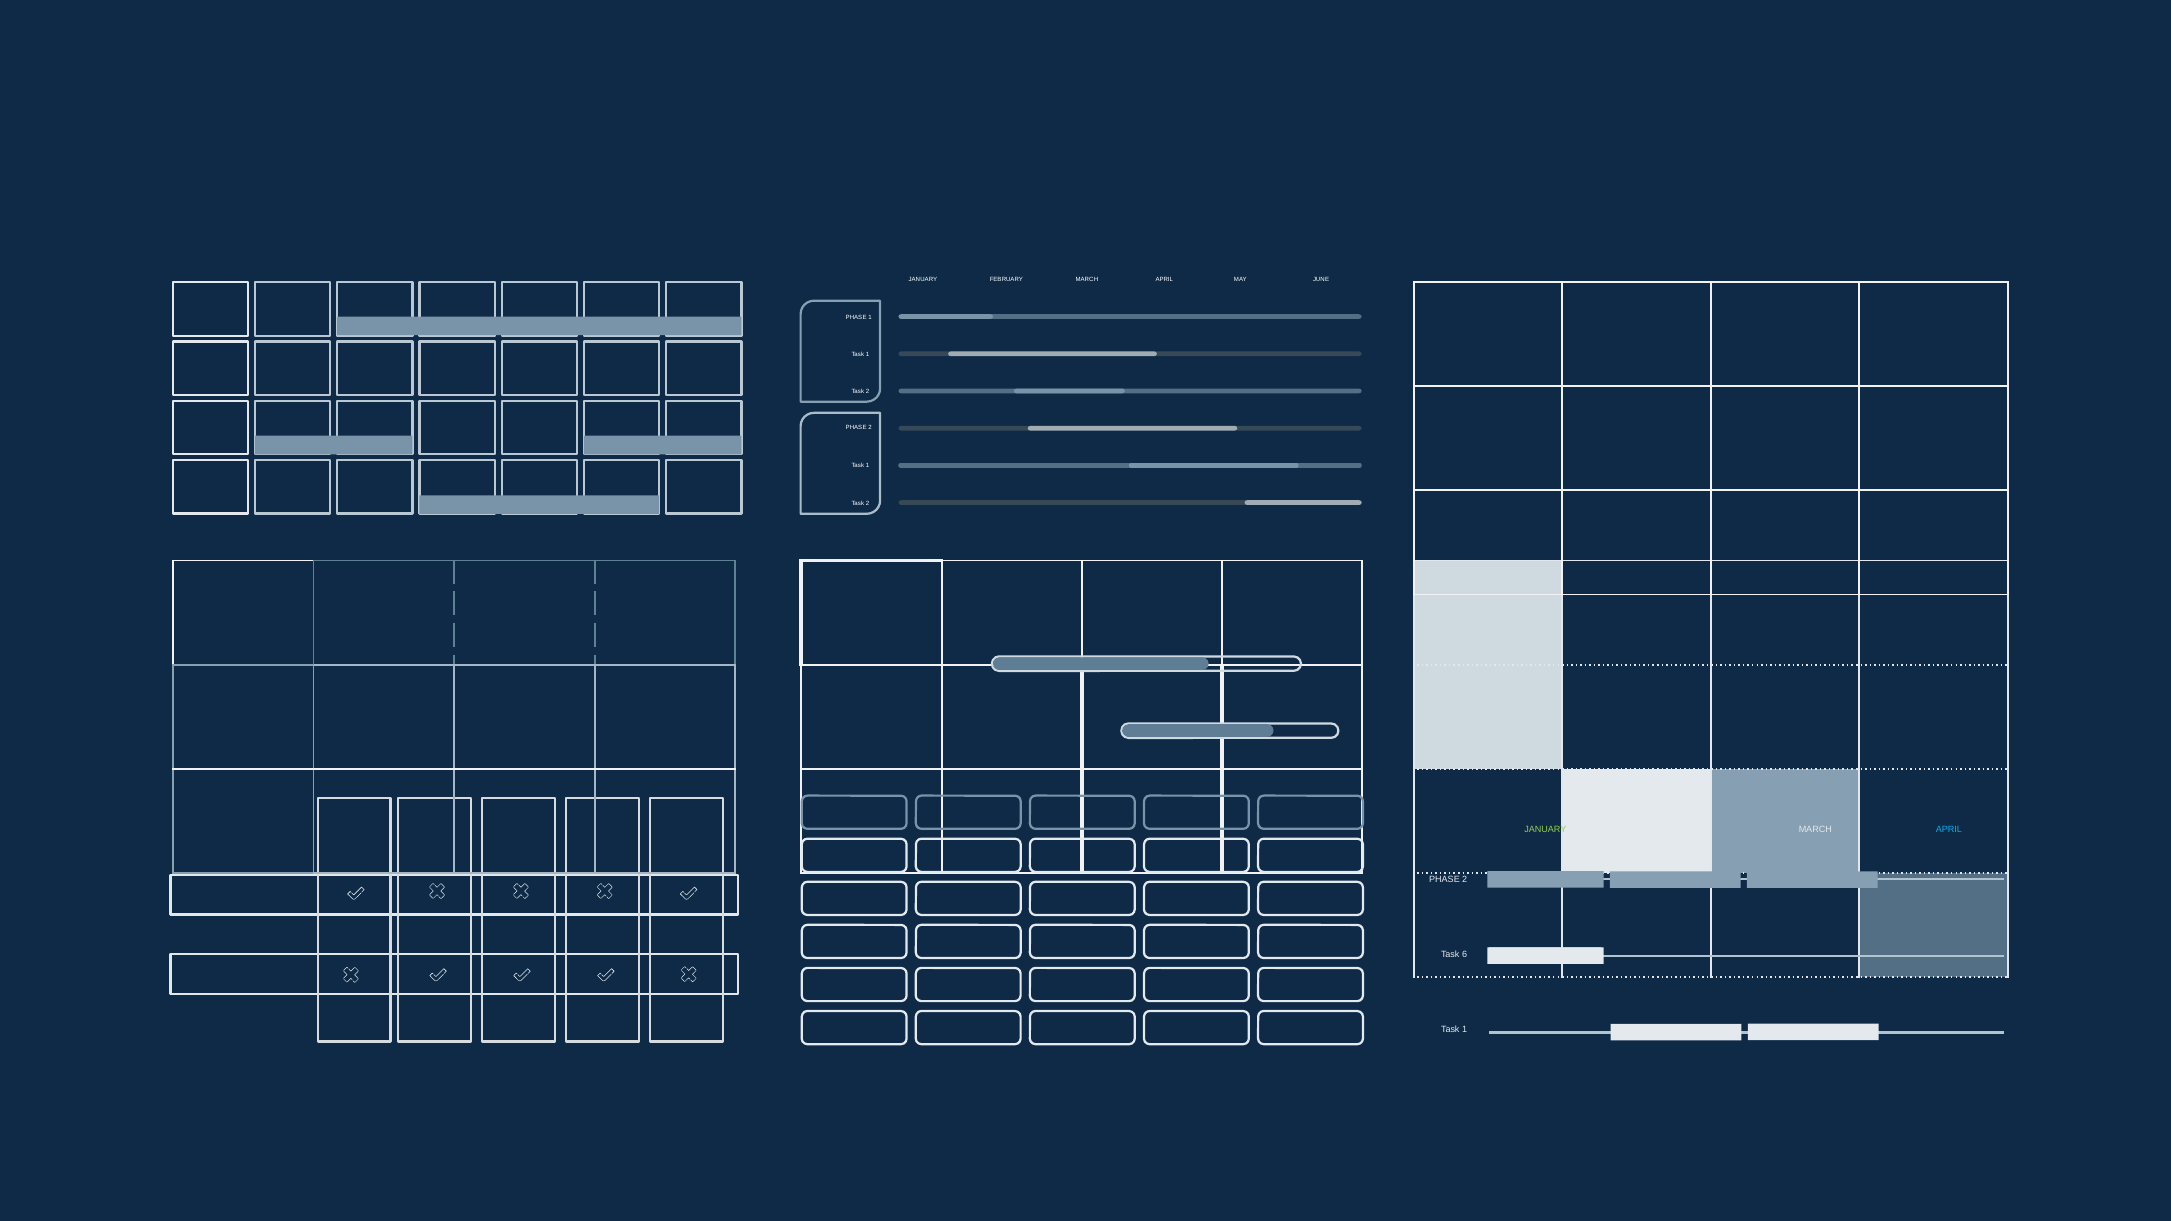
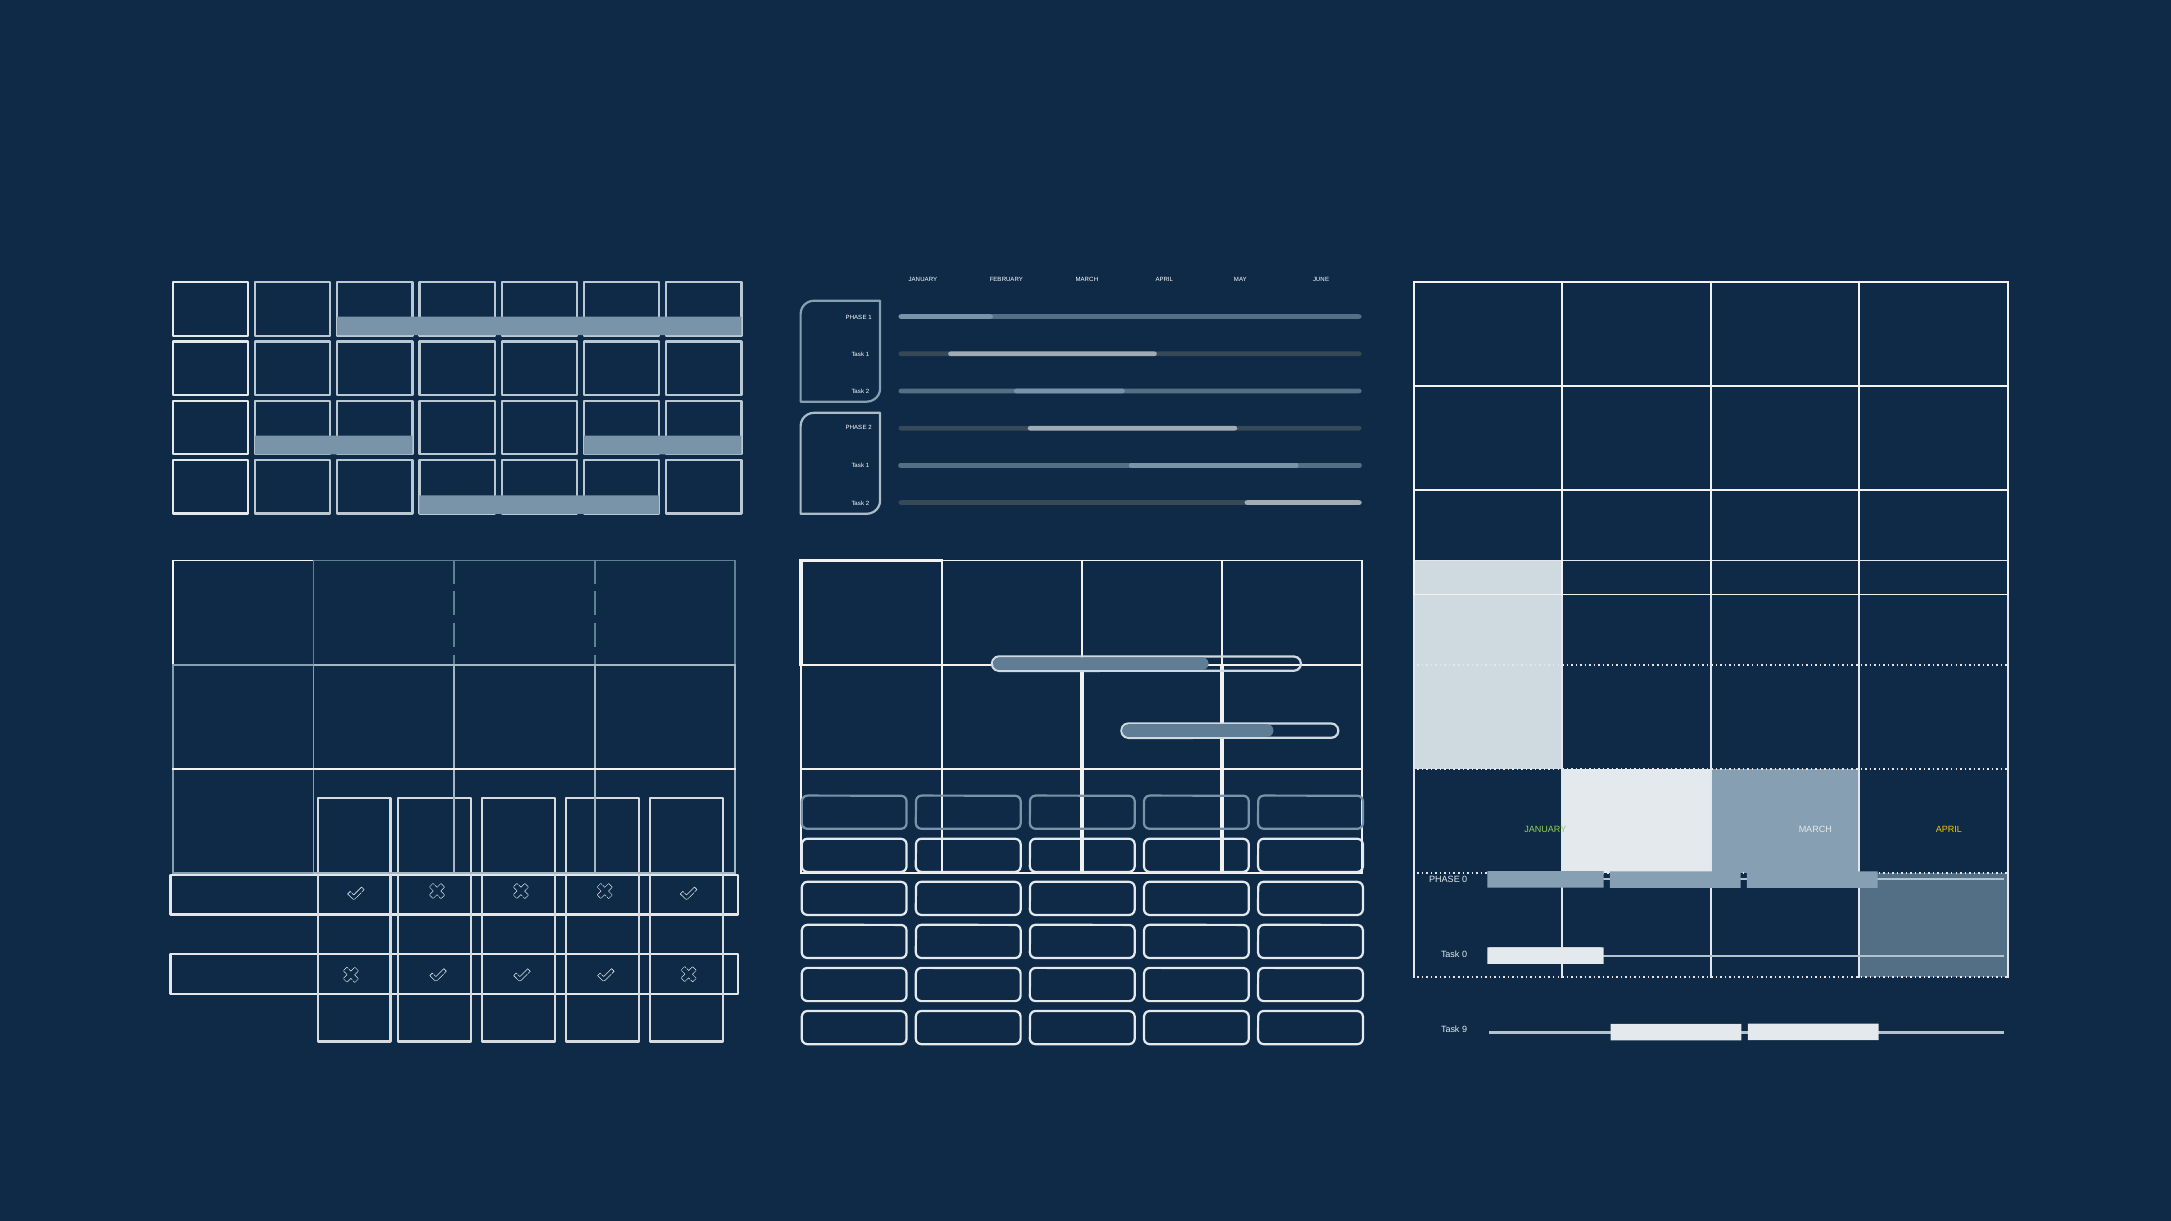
APRIL at (1949, 830) colour: light blue -> yellow
2 at (1465, 880): 2 -> 0
Task 6: 6 -> 0
1 at (1465, 1030): 1 -> 9
